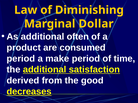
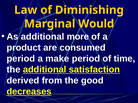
Dollar: Dollar -> Would
often: often -> more
